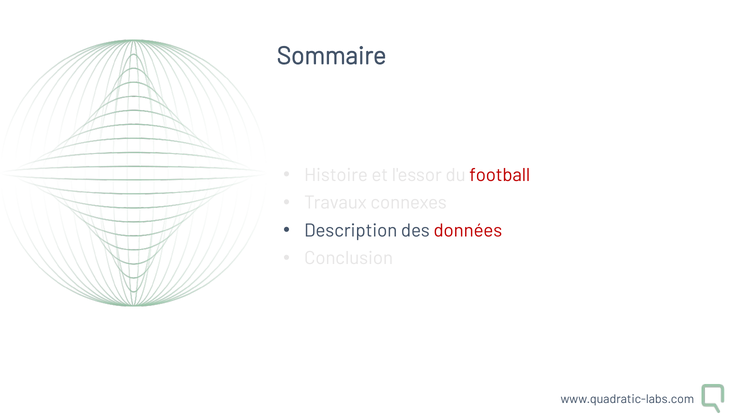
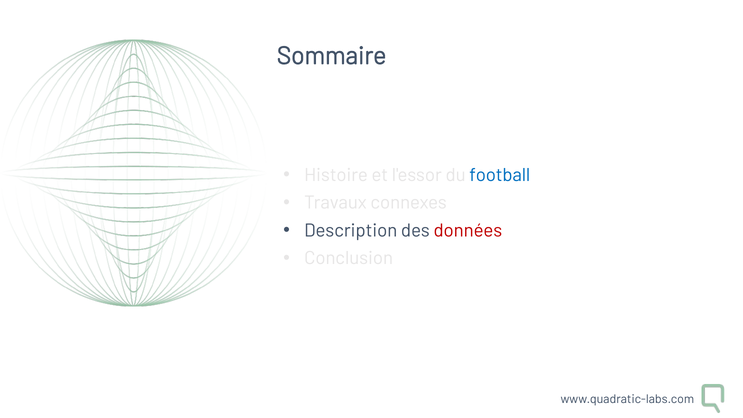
football colour: red -> blue
